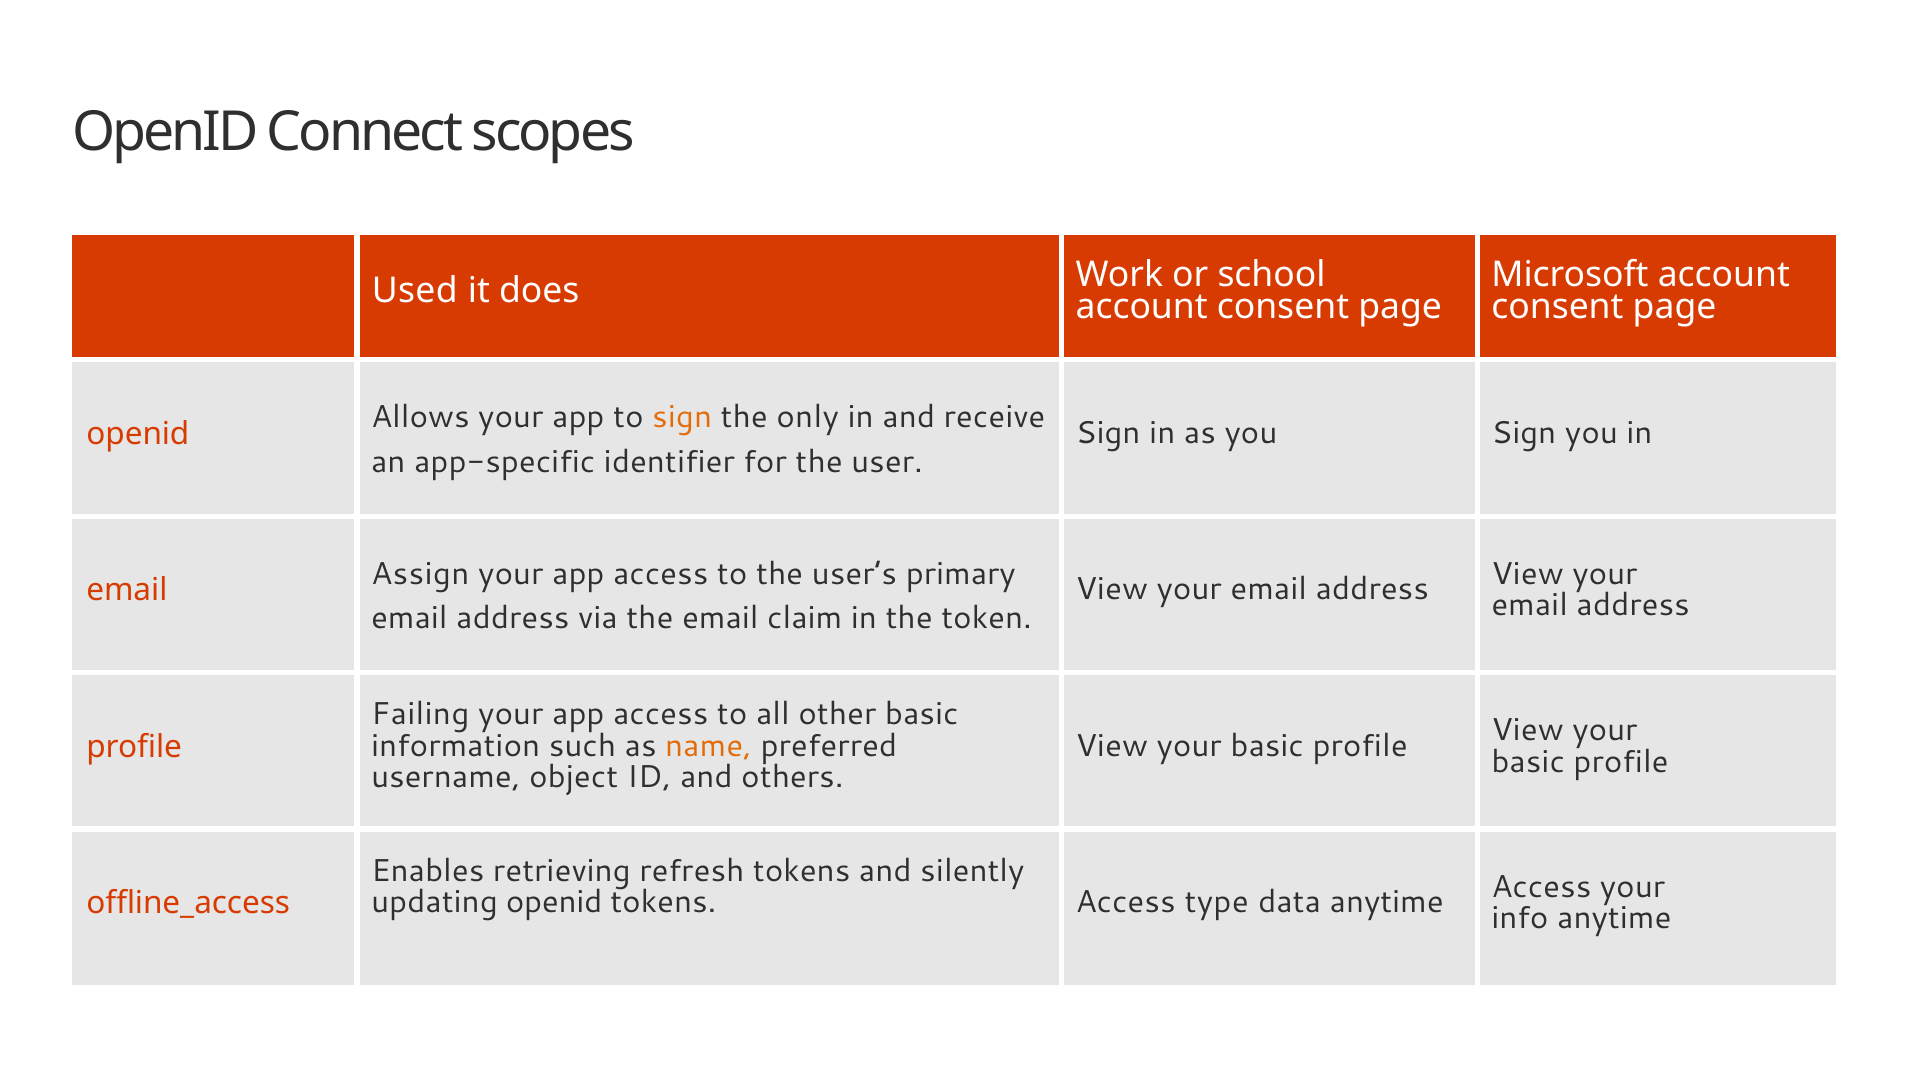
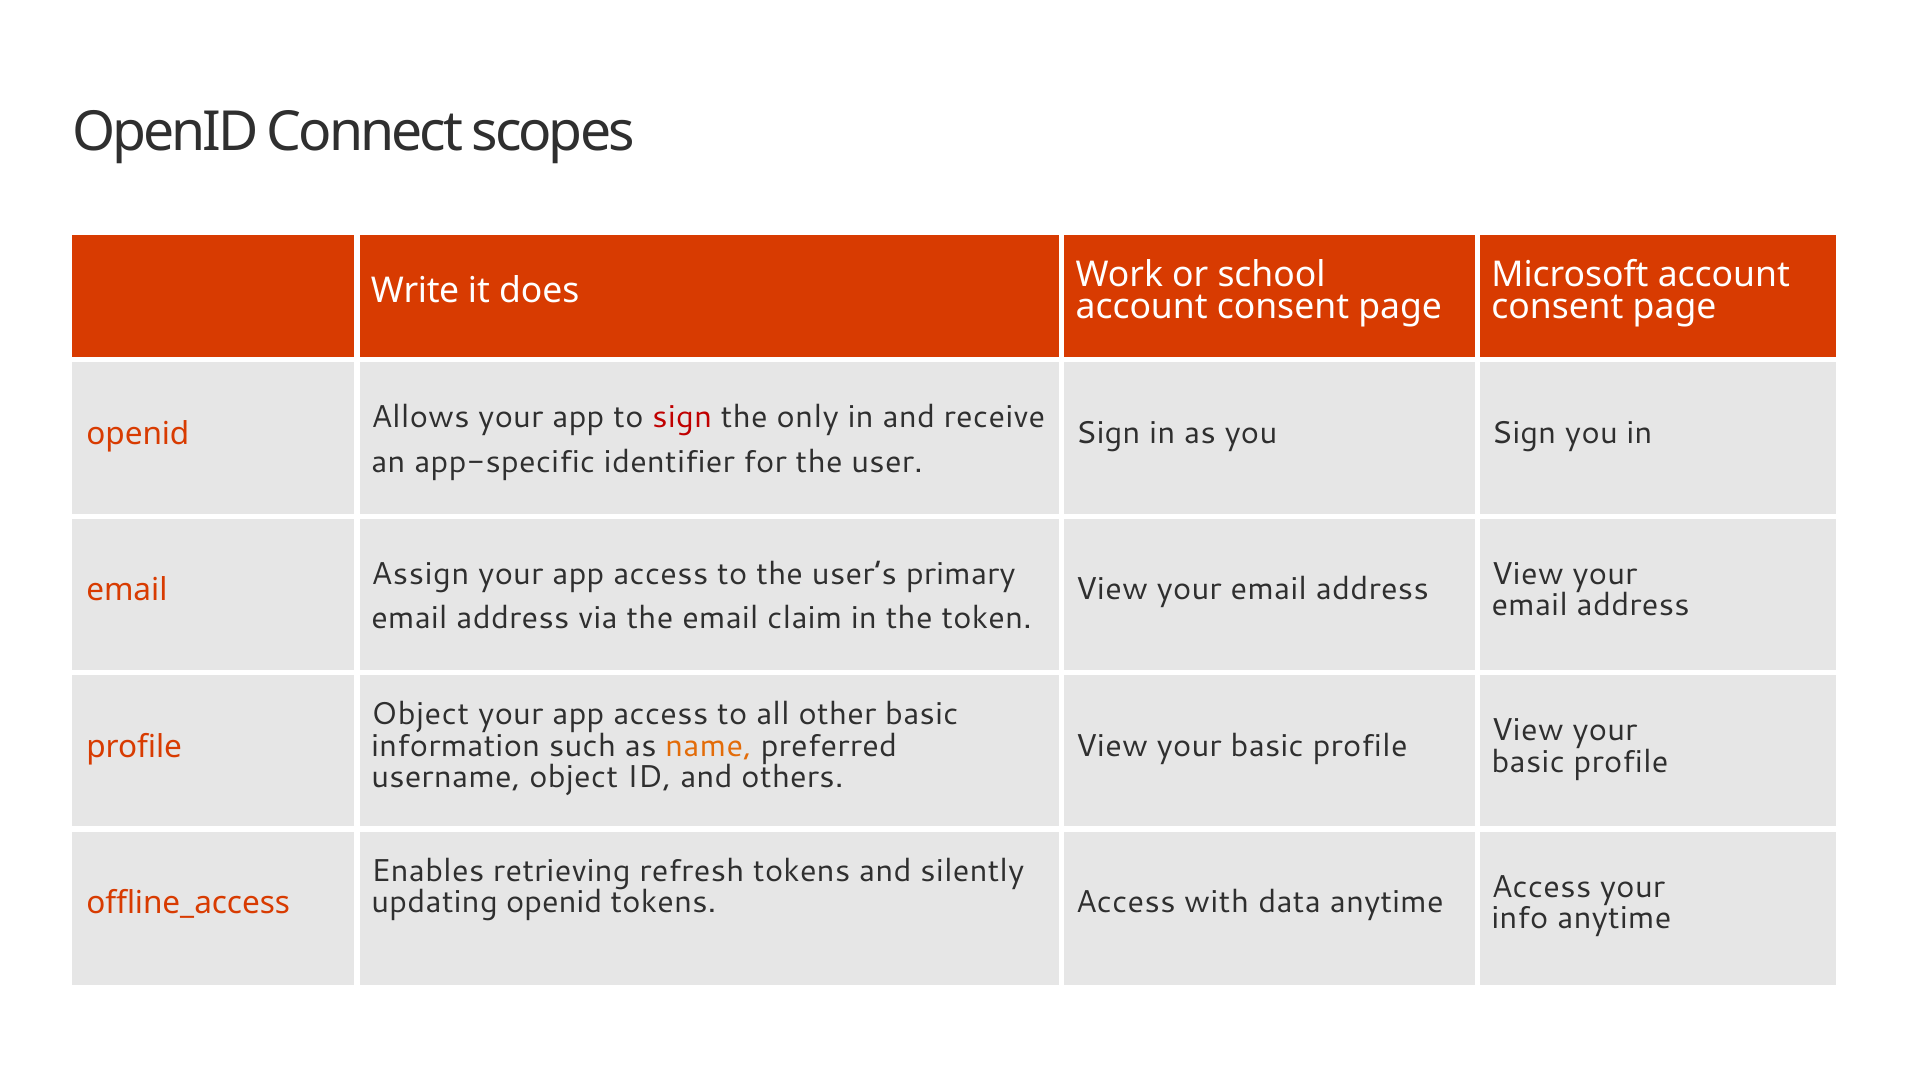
Used: Used -> Write
sign at (682, 417) colour: orange -> red
Failing at (420, 714): Failing -> Object
type: type -> with
